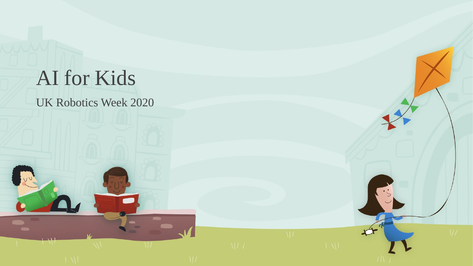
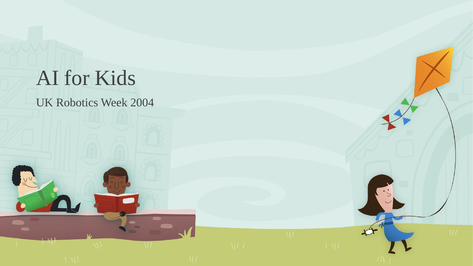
2020: 2020 -> 2004
